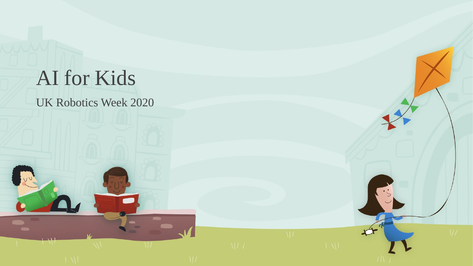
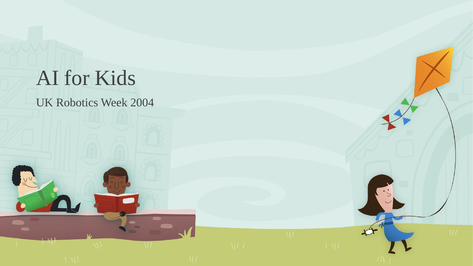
2020: 2020 -> 2004
